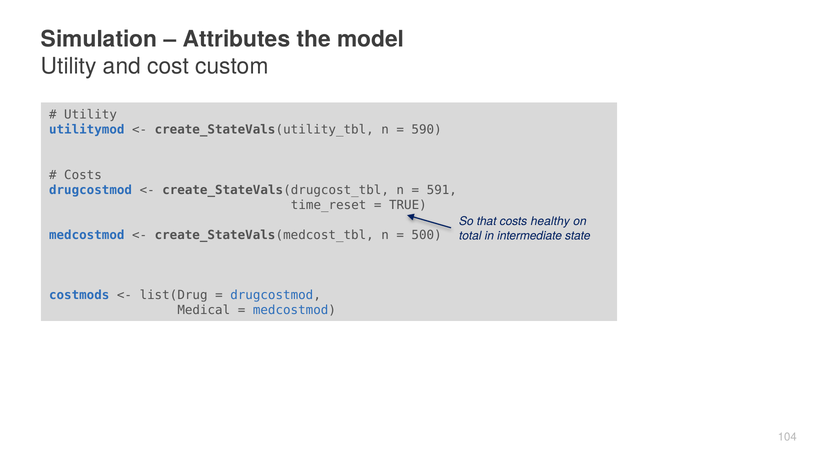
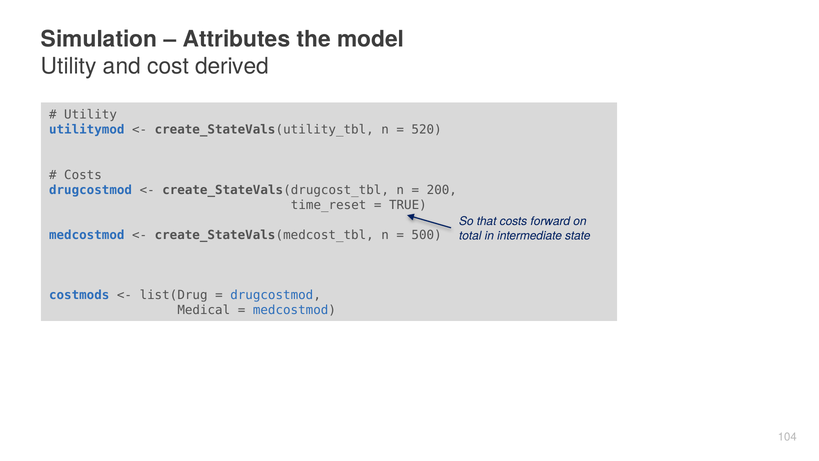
custom: custom -> derived
590: 590 -> 520
591: 591 -> 200
healthy: healthy -> forward
